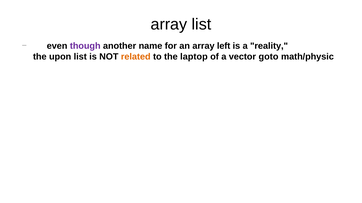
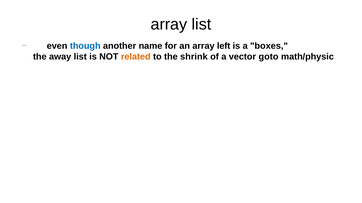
though colour: purple -> blue
reality: reality -> boxes
upon: upon -> away
laptop: laptop -> shrink
